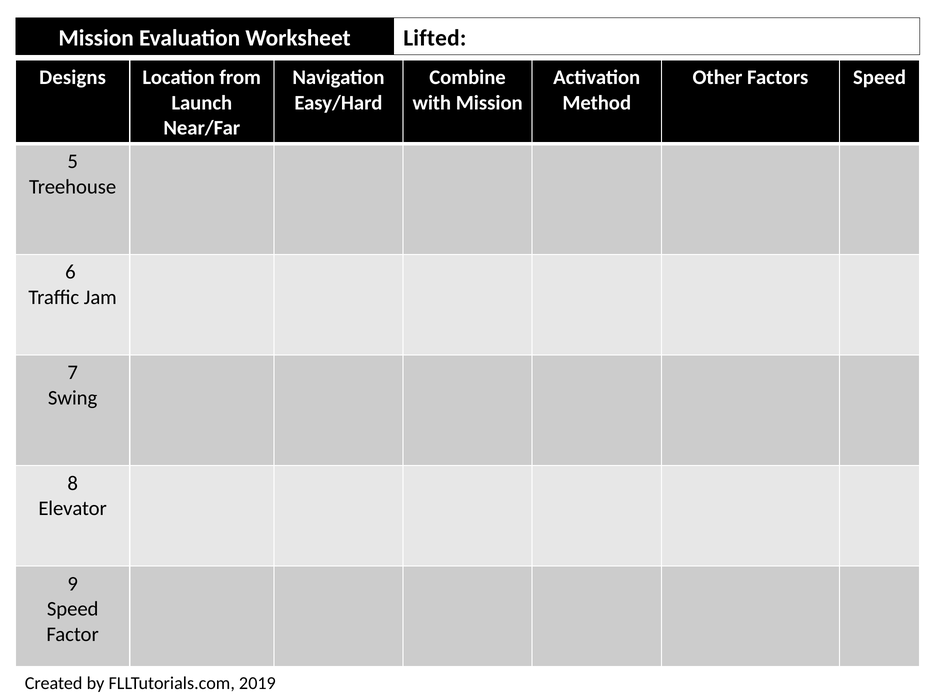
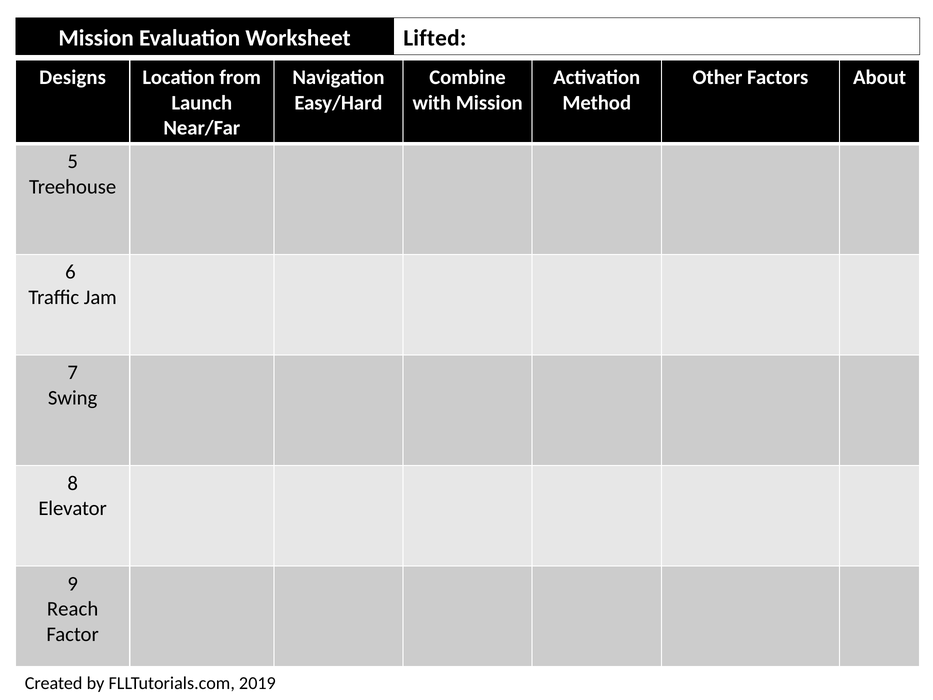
Factors Speed: Speed -> About
Speed at (73, 609): Speed -> Reach
